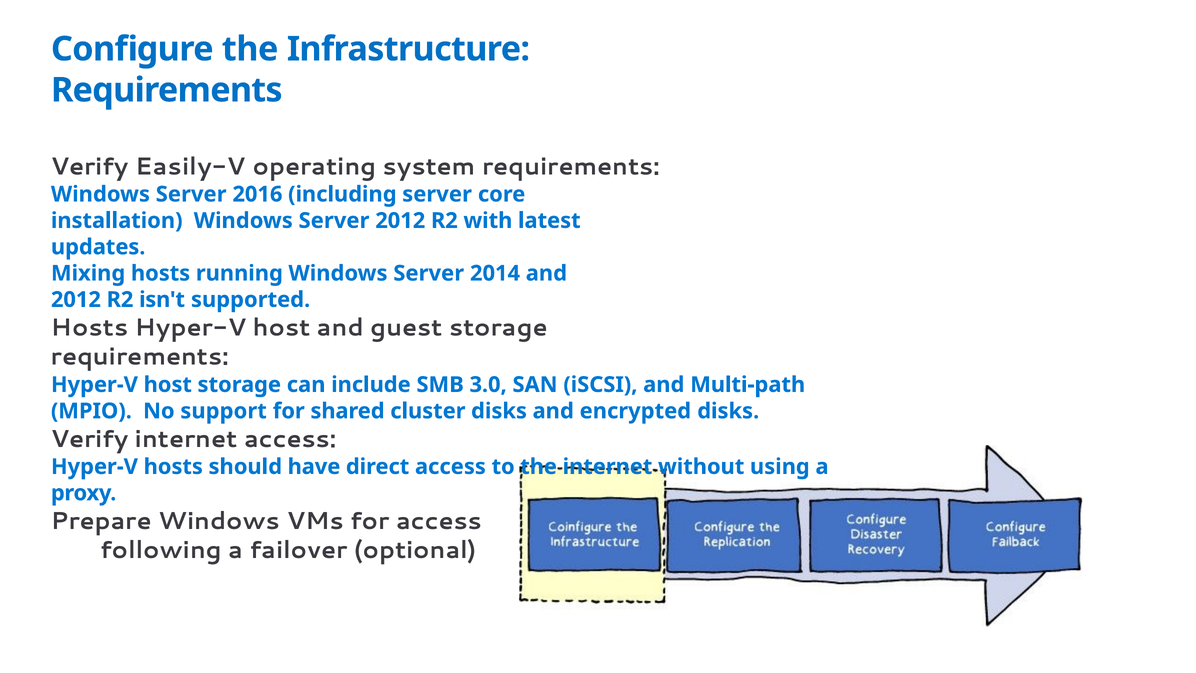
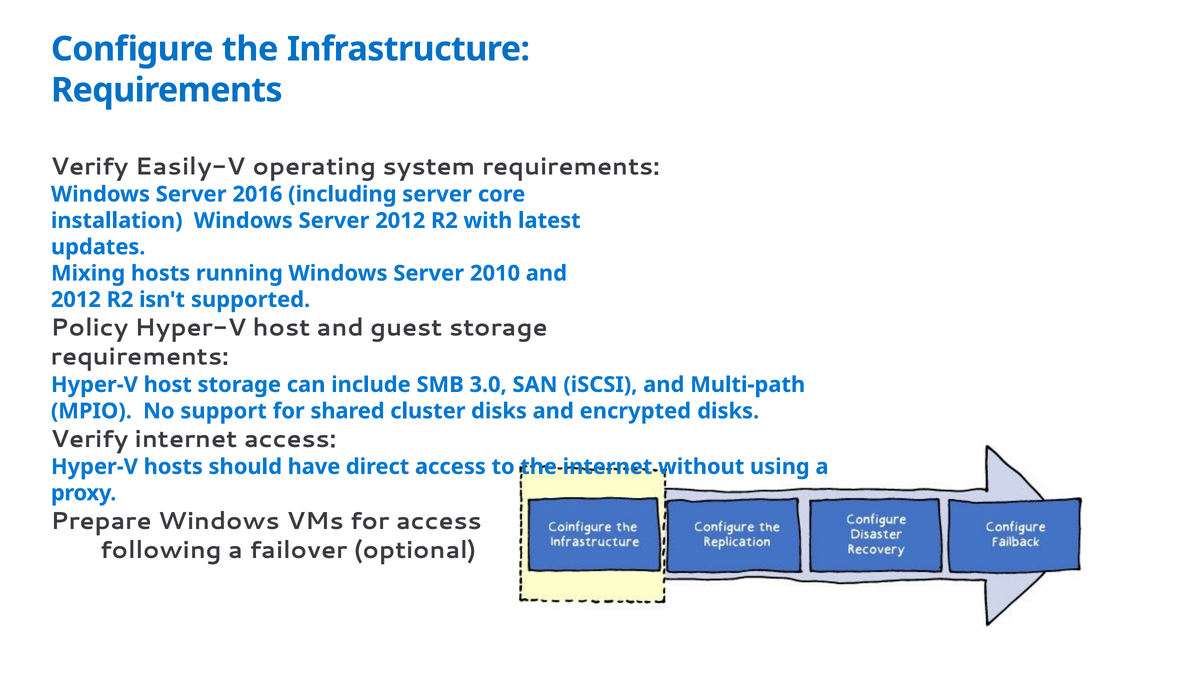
2014: 2014 -> 2010
Hosts at (90, 328): Hosts -> Policy
